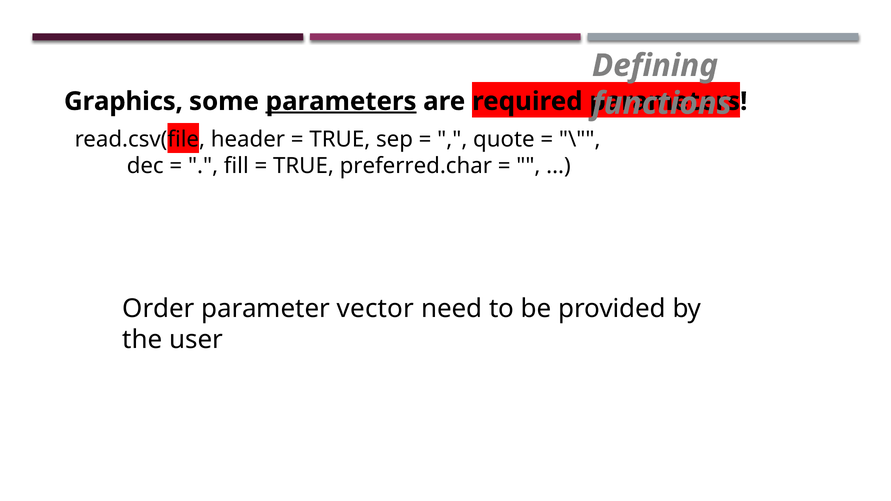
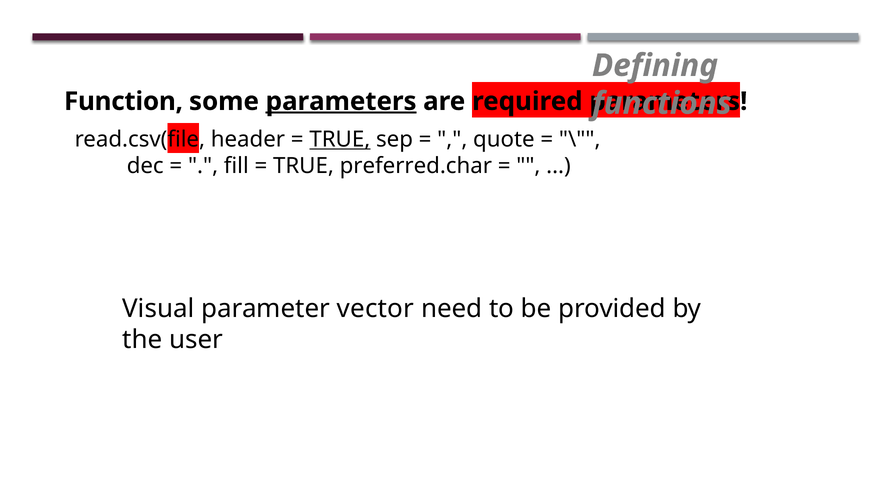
Graphics: Graphics -> Function
TRUE at (340, 139) underline: none -> present
Order: Order -> Visual
